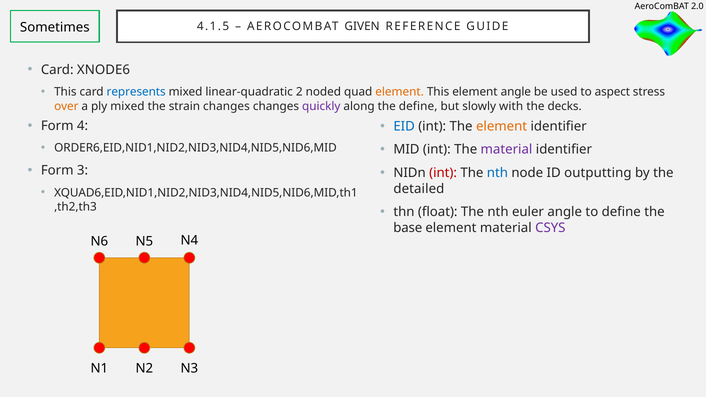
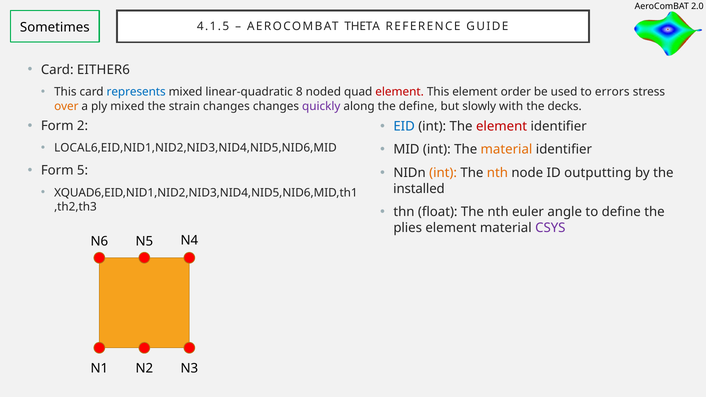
GIVEN: GIVEN -> THETA
XNODE6: XNODE6 -> EITHER6
2: 2 -> 8
element at (400, 92) colour: orange -> red
element angle: angle -> order
aspect: aspect -> errors
4: 4 -> 2
element at (502, 126) colour: orange -> red
ORDER6,EID,NID1,NID2,NID3,NID4,NID5,NID6,MID: ORDER6,EID,NID1,NID2,NID3,NID4,NID5,NID6,MID -> LOCAL6,EID,NID1,NID2,NID3,NID4,NID5,NID6,MID
material at (506, 150) colour: purple -> orange
3: 3 -> 5
int at (443, 173) colour: red -> orange
nth at (497, 173) colour: blue -> orange
detailed: detailed -> installed
base: base -> plies
